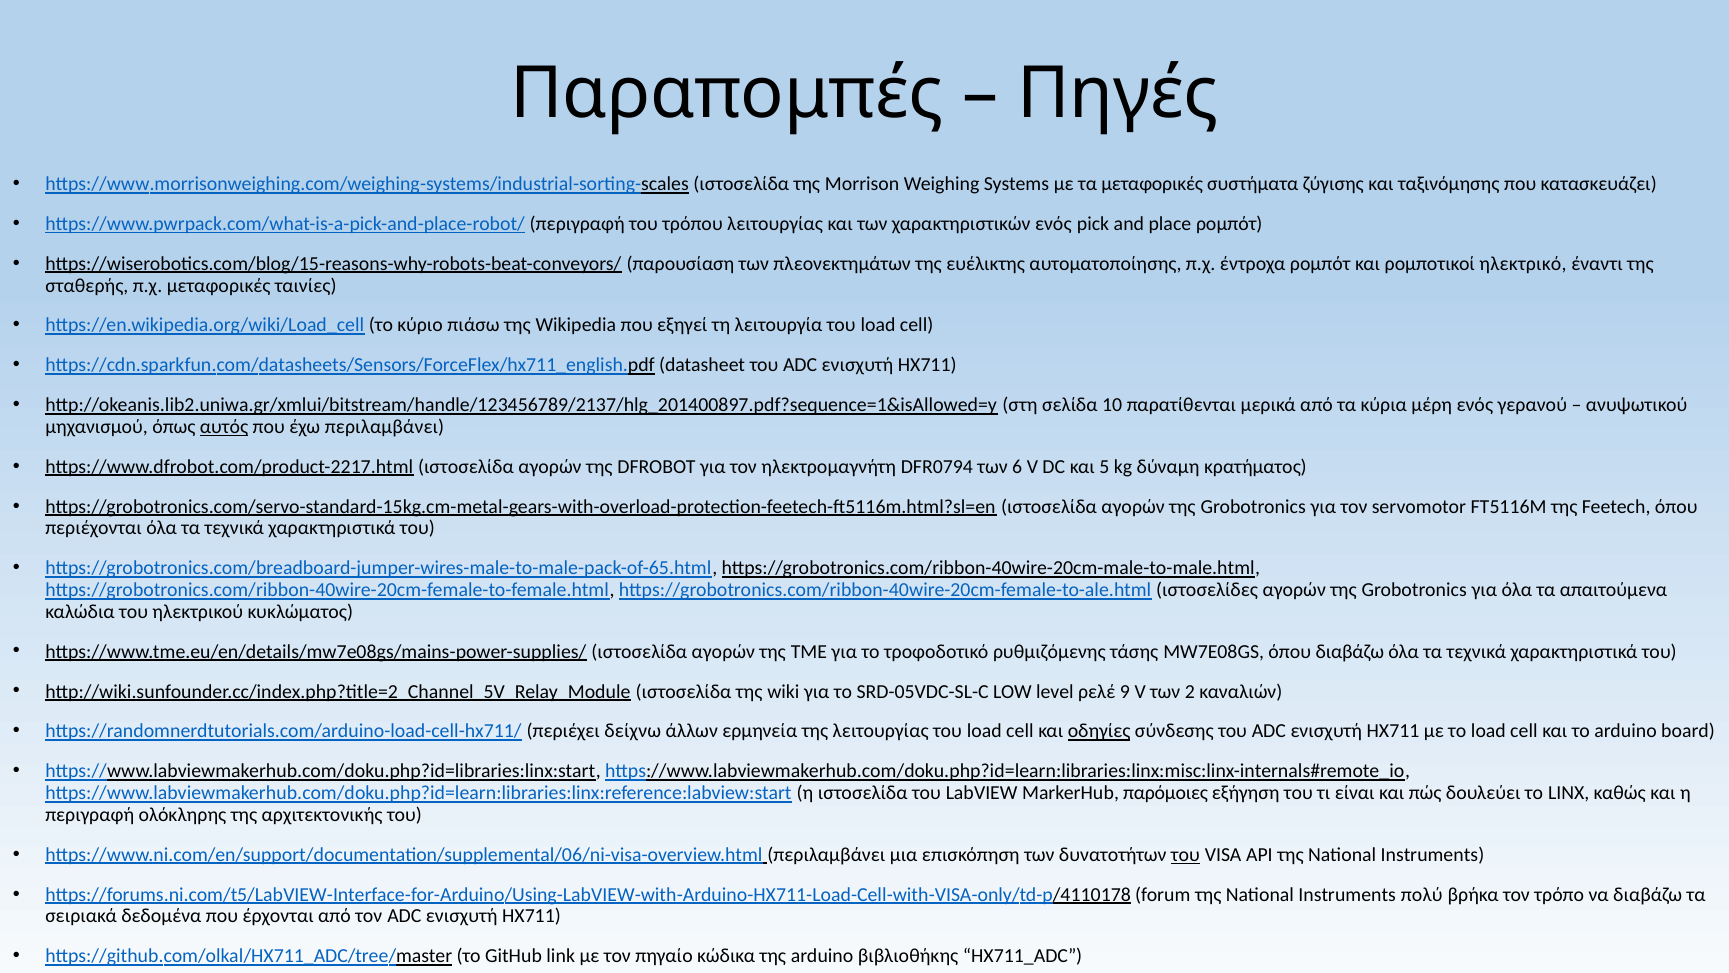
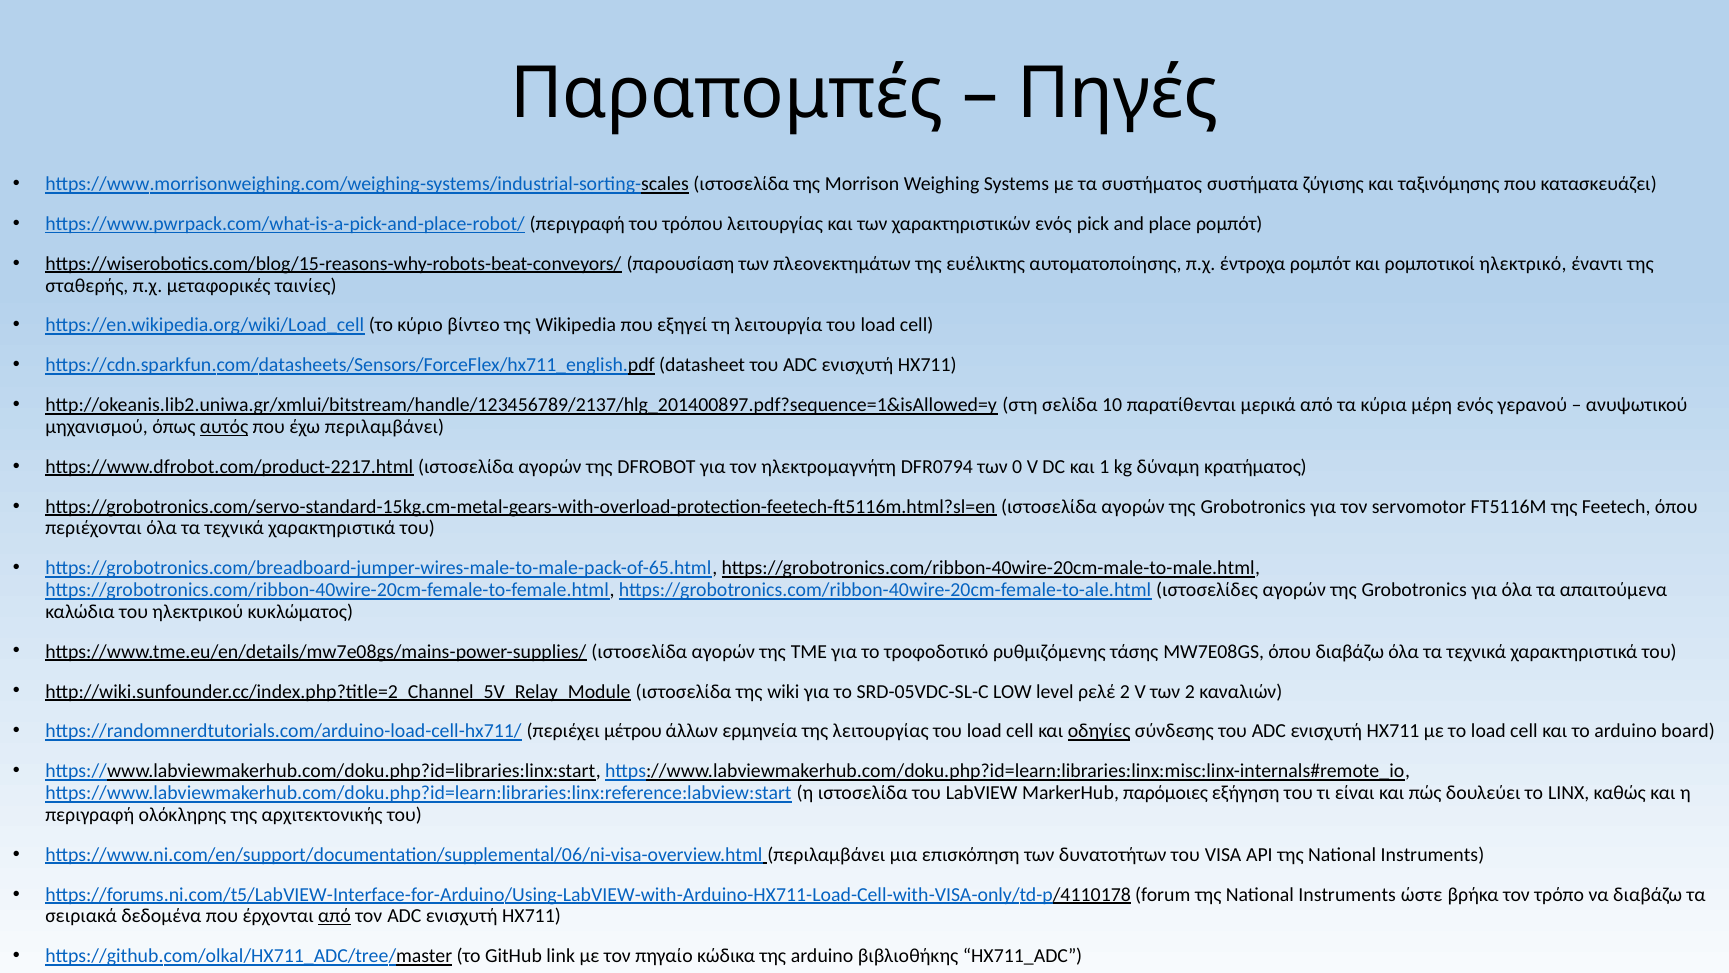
τα μεταφορικές: μεταφορικές -> συστήματος
πιάσω: πιάσω -> βίντεο
6: 6 -> 0
5: 5 -> 1
ρελέ 9: 9 -> 2
δείχνω: δείχνω -> μέτρου
του at (1185, 854) underline: present -> none
πολύ: πολύ -> ώστε
από at (335, 916) underline: none -> present
